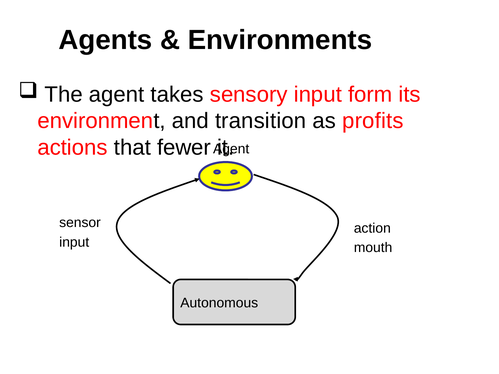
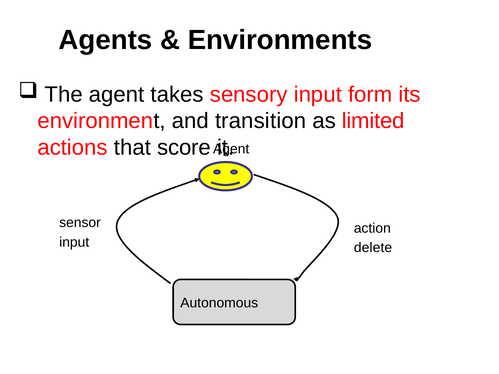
profits: profits -> limited
fewer: fewer -> score
mouth: mouth -> delete
